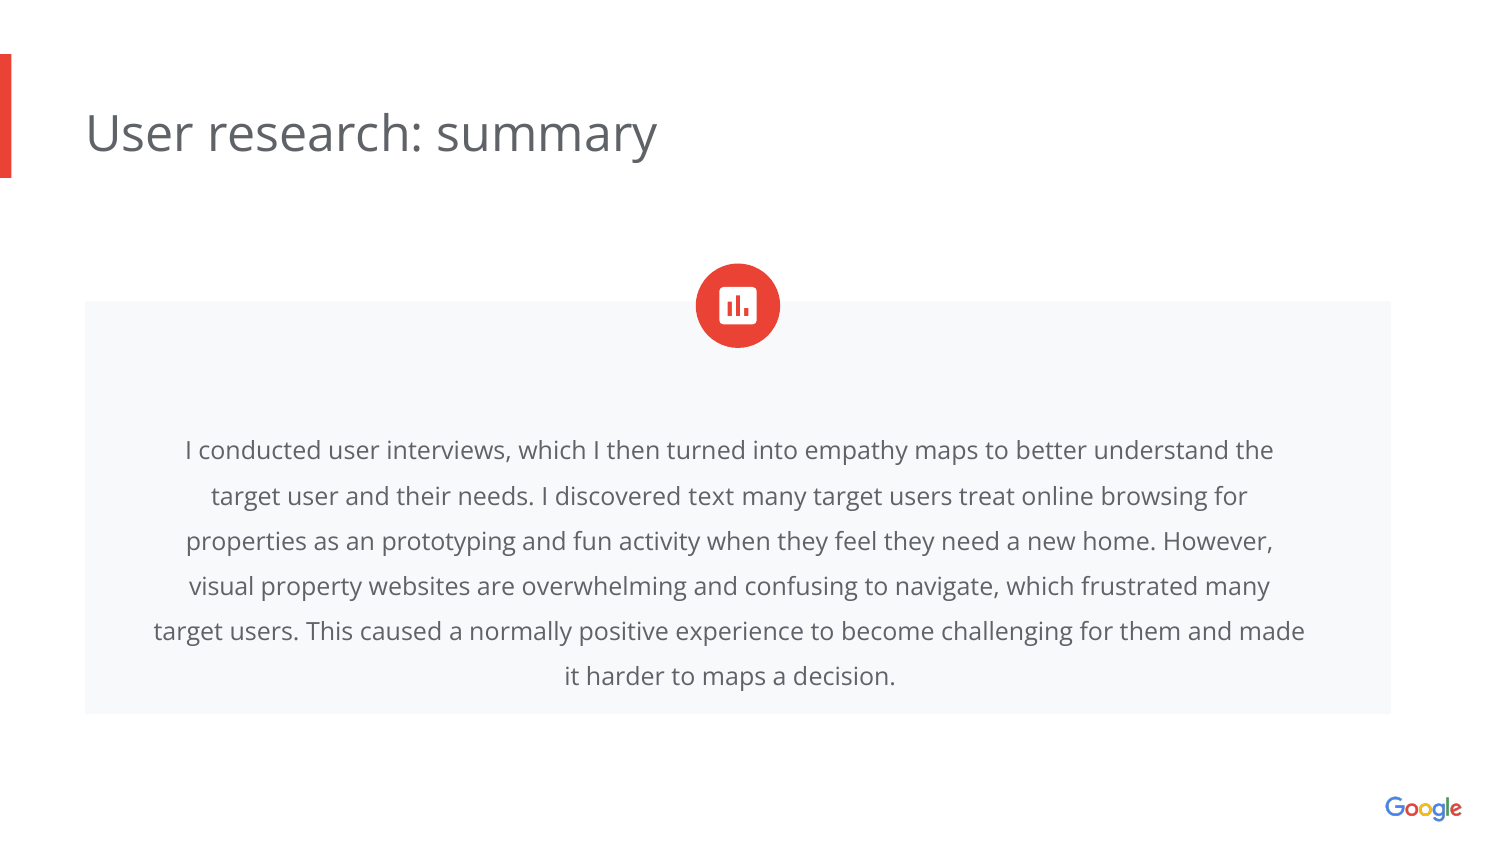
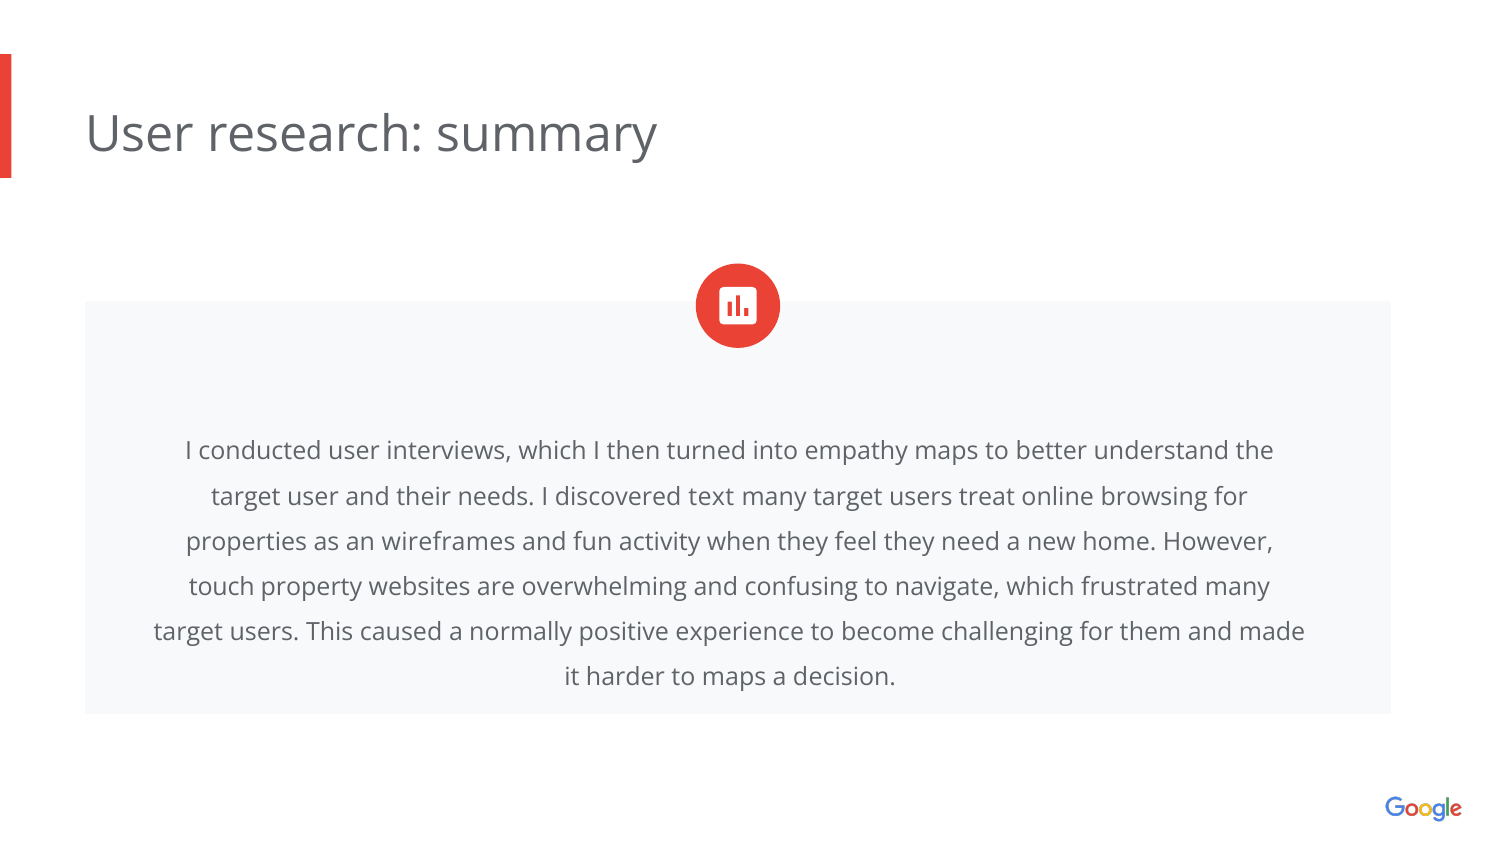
prototyping: prototyping -> wireframes
visual: visual -> touch
